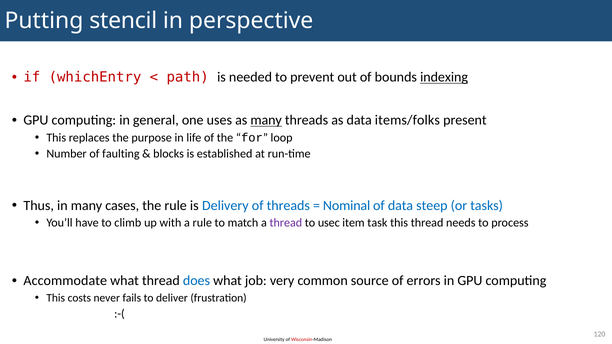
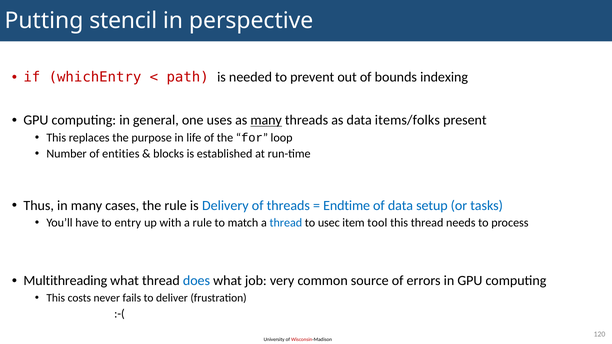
indexing underline: present -> none
faulting: faulting -> entities
Nominal: Nominal -> Endtime
steep: steep -> setup
climb: climb -> entry
thread at (286, 223) colour: purple -> blue
task: task -> tool
Accommodate: Accommodate -> Multithreading
